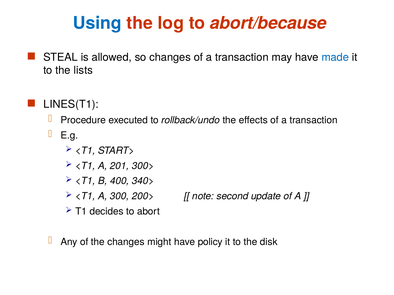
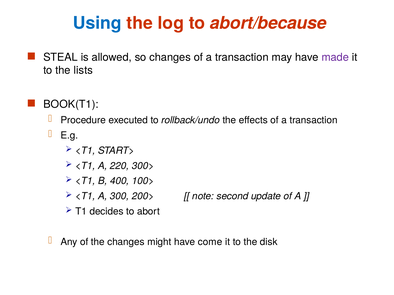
made colour: blue -> purple
LINES(T1: LINES(T1 -> BOOK(T1
201: 201 -> 220
340>: 340> -> 100>
policy: policy -> come
